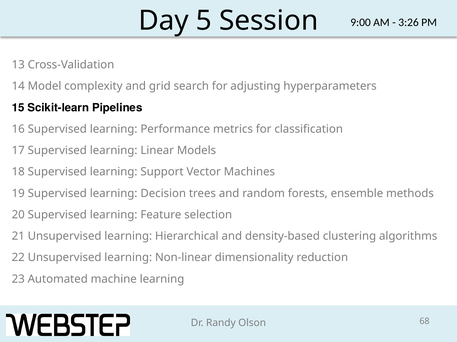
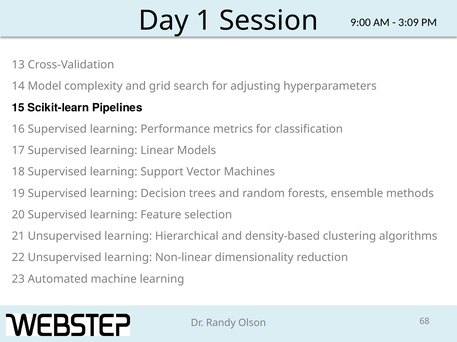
5: 5 -> 1
3:26: 3:26 -> 3:09
